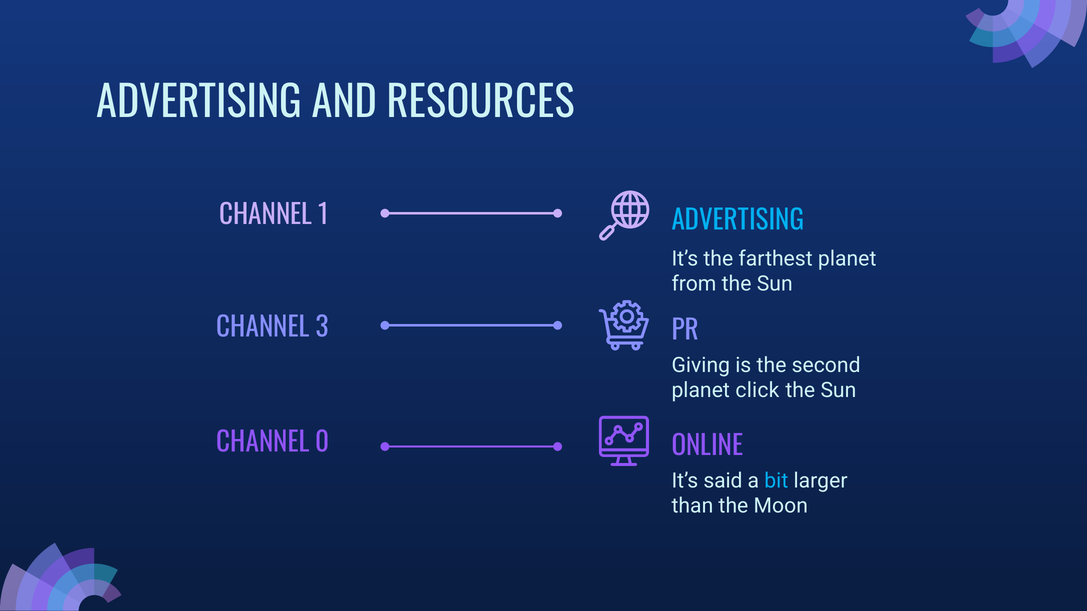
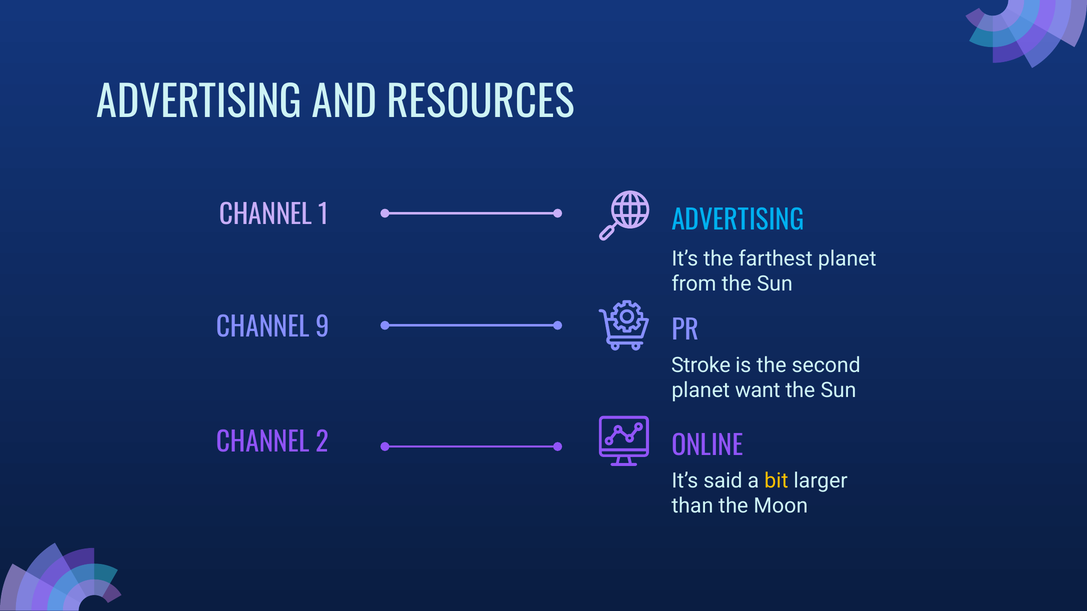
3: 3 -> 9
Giving: Giving -> Stroke
click: click -> want
0: 0 -> 2
bit colour: light blue -> yellow
